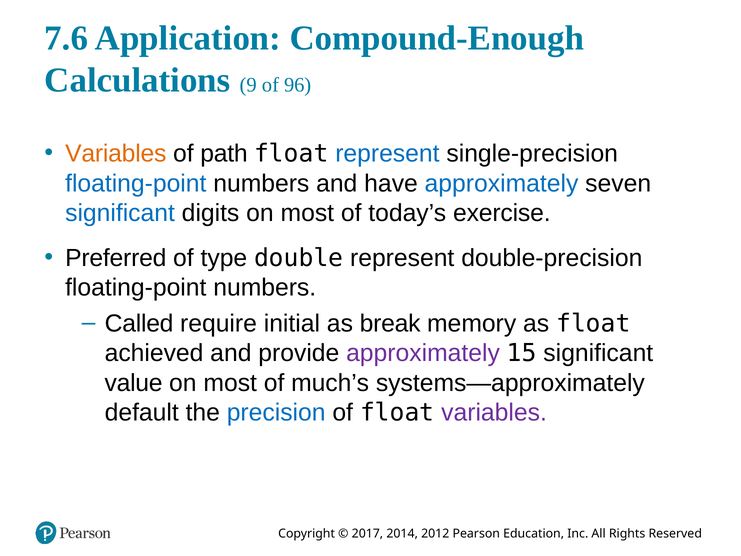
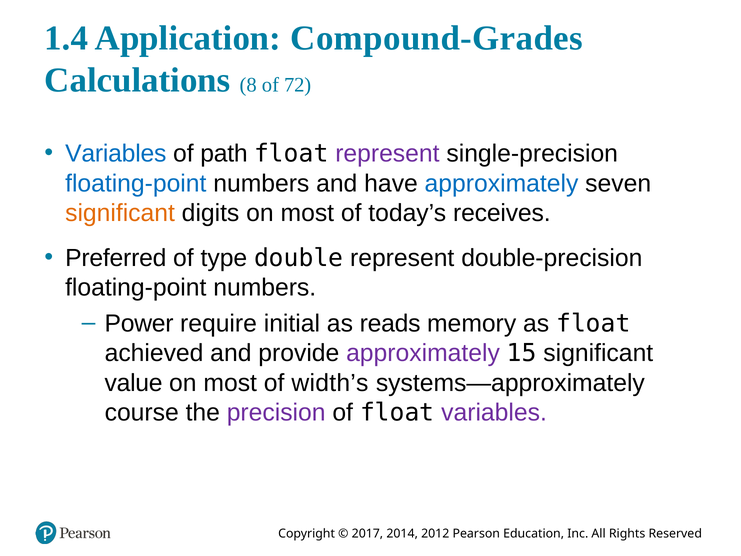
7.6: 7.6 -> 1.4
Compound-Enough: Compound-Enough -> Compound-Grades
9: 9 -> 8
96: 96 -> 72
Variables at (116, 154) colour: orange -> blue
represent at (387, 154) colour: blue -> purple
significant at (120, 213) colour: blue -> orange
exercise: exercise -> receives
Called: Called -> Power
break: break -> reads
much’s: much’s -> width’s
default: default -> course
precision colour: blue -> purple
